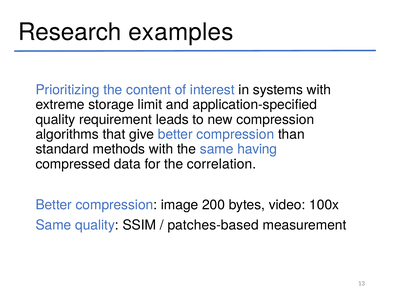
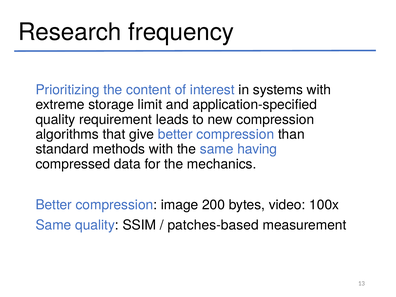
examples: examples -> frequency
correlation: correlation -> mechanics
